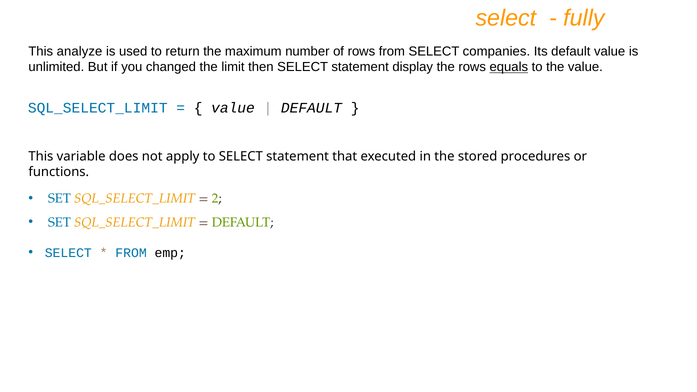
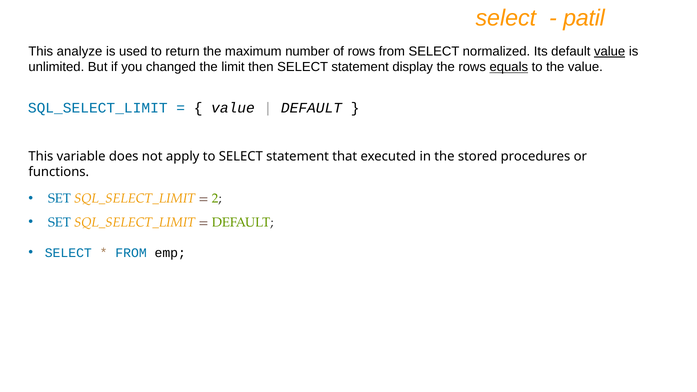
fully: fully -> patil
companies: companies -> normalized
value at (610, 52) underline: none -> present
